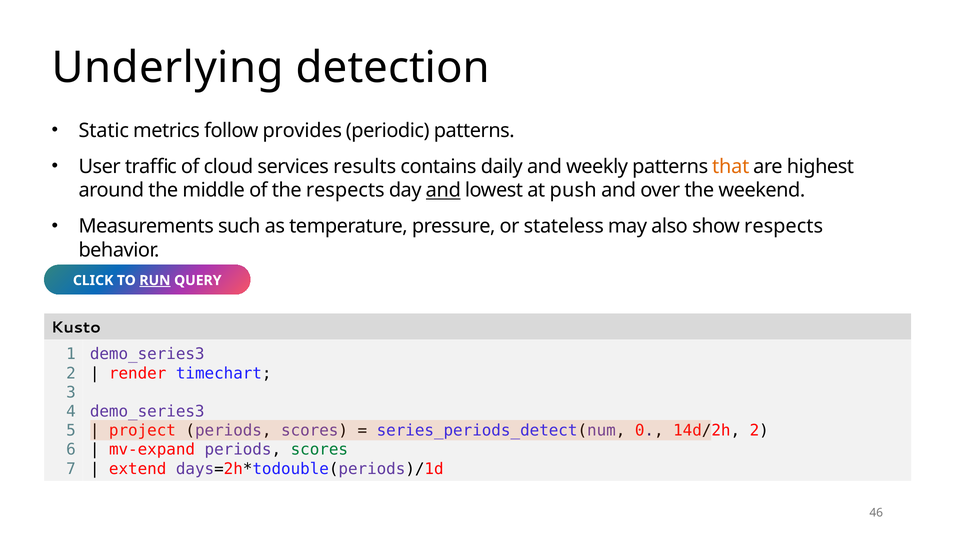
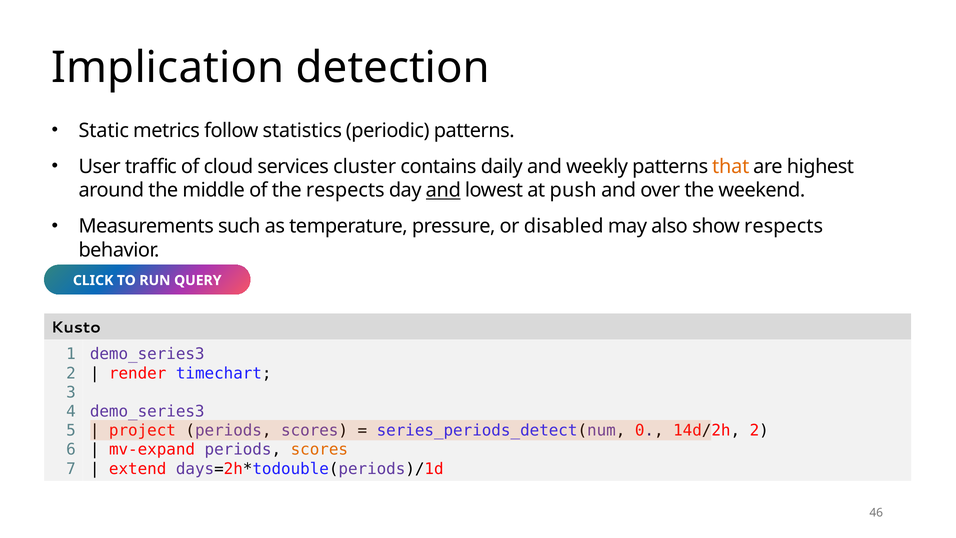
Underlying: Underlying -> Implication
provides: provides -> statistics
results: results -> cluster
stateless: stateless -> disabled
RUN underline: present -> none
scores at (319, 450) colour: green -> orange
